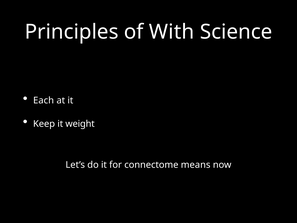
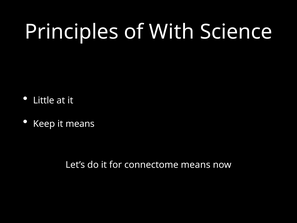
Each: Each -> Little
it weight: weight -> means
